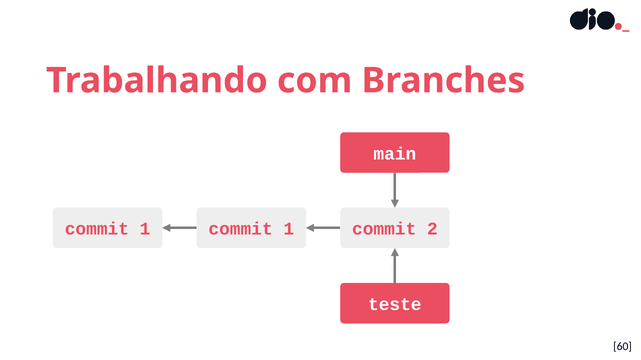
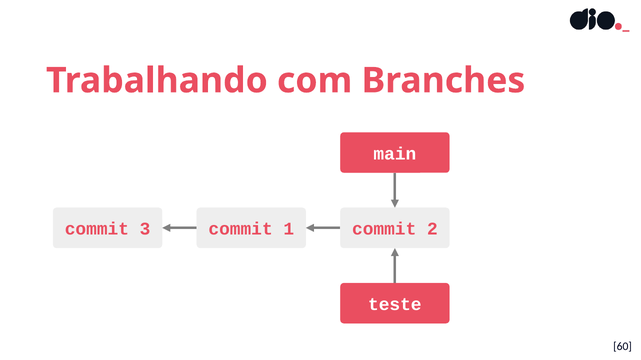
1 at (145, 229): 1 -> 3
